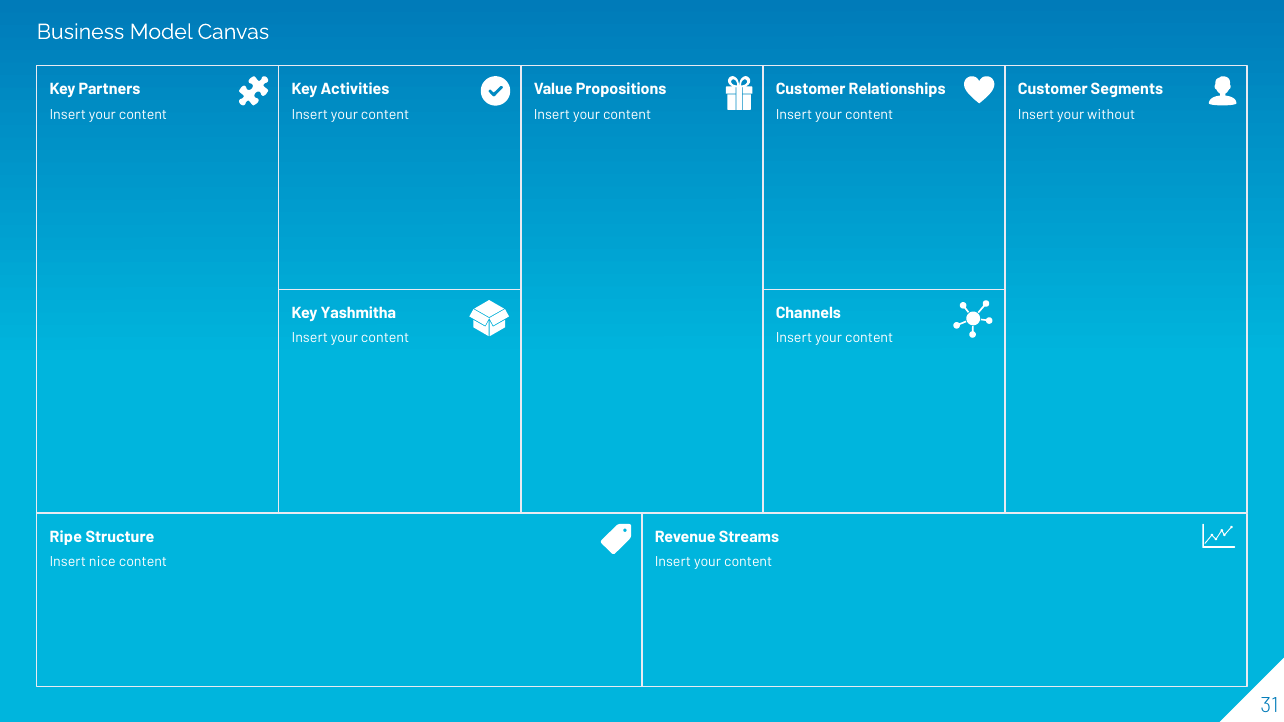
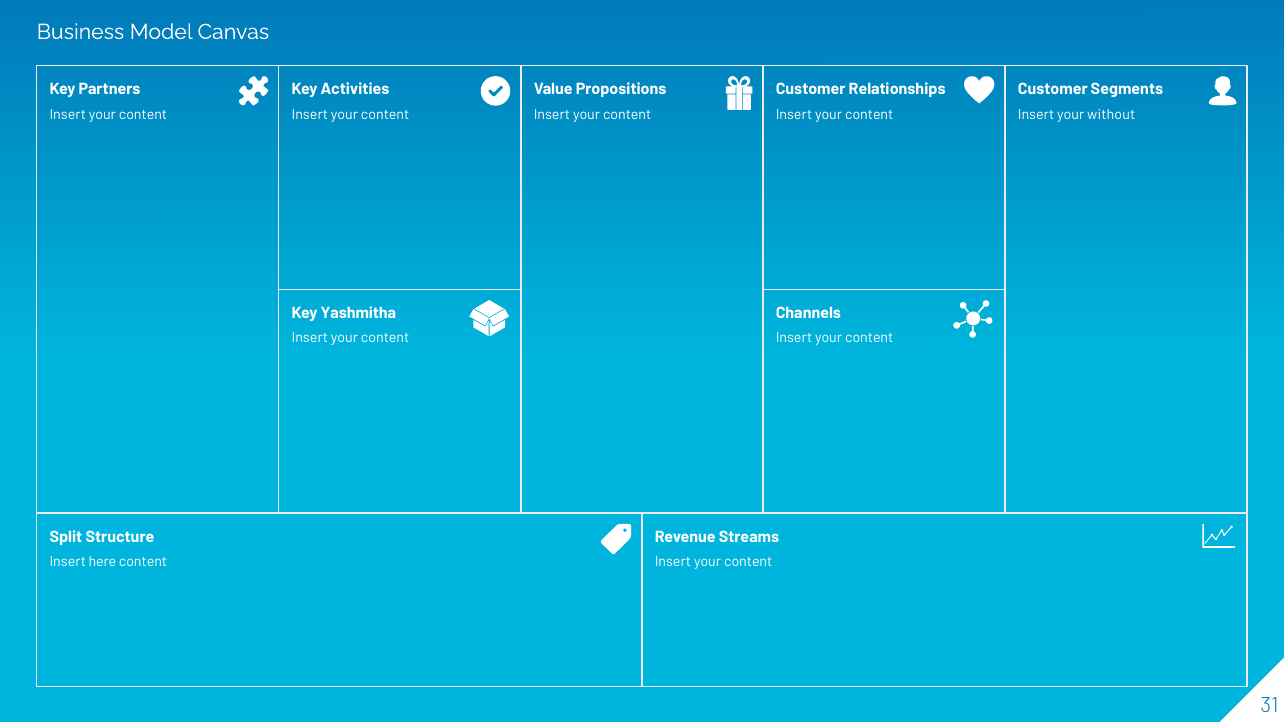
Ripe: Ripe -> Split
nice: nice -> here
